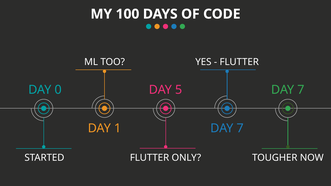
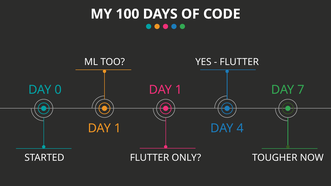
5 at (179, 90): 5 -> 1
7 at (240, 129): 7 -> 4
